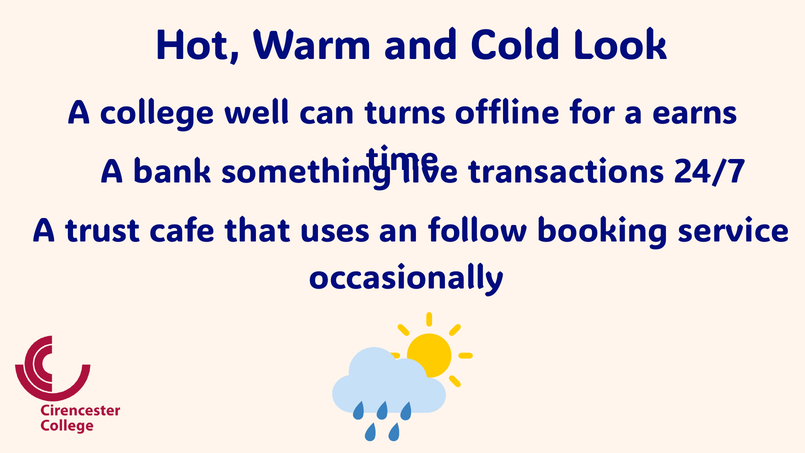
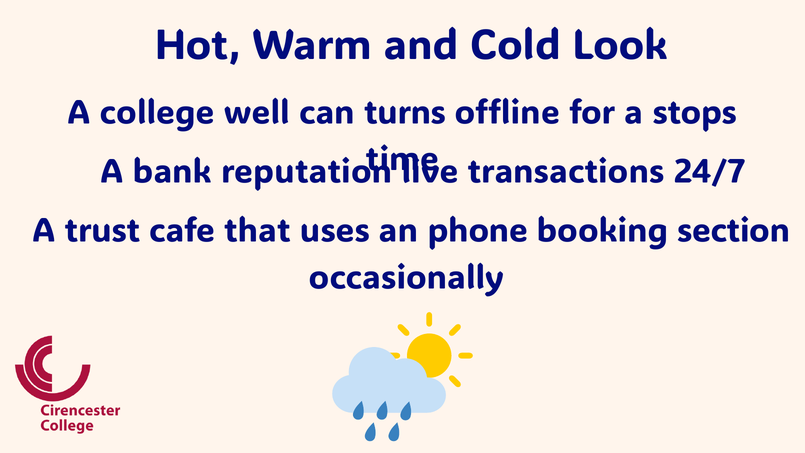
earns: earns -> stops
something: something -> reputation
follow: follow -> phone
service: service -> section
